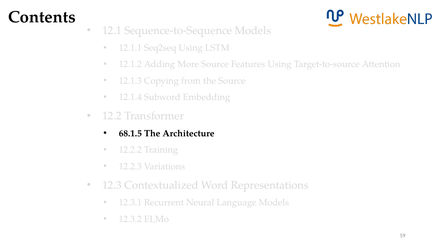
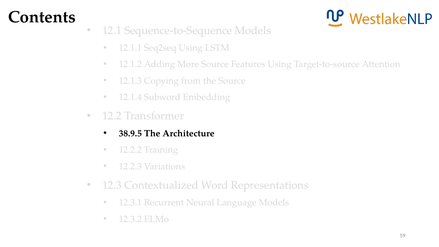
68.1.5: 68.1.5 -> 38.9.5
